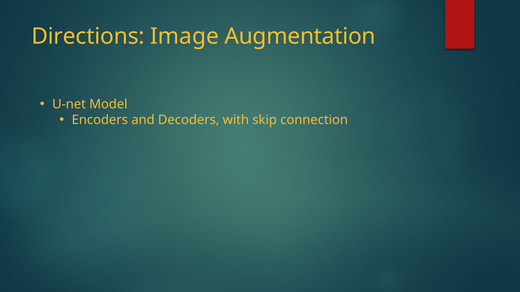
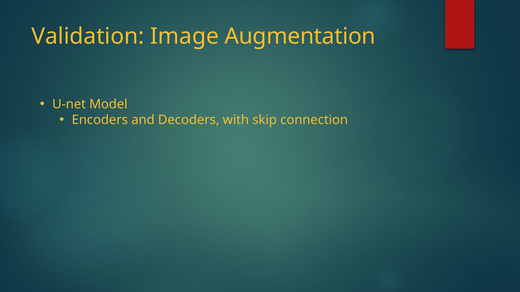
Directions: Directions -> Validation
